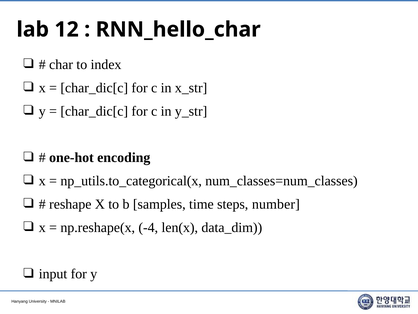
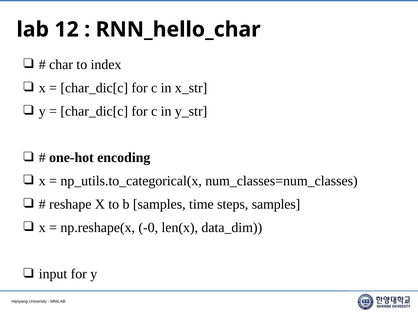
steps number: number -> samples
-4: -4 -> -0
